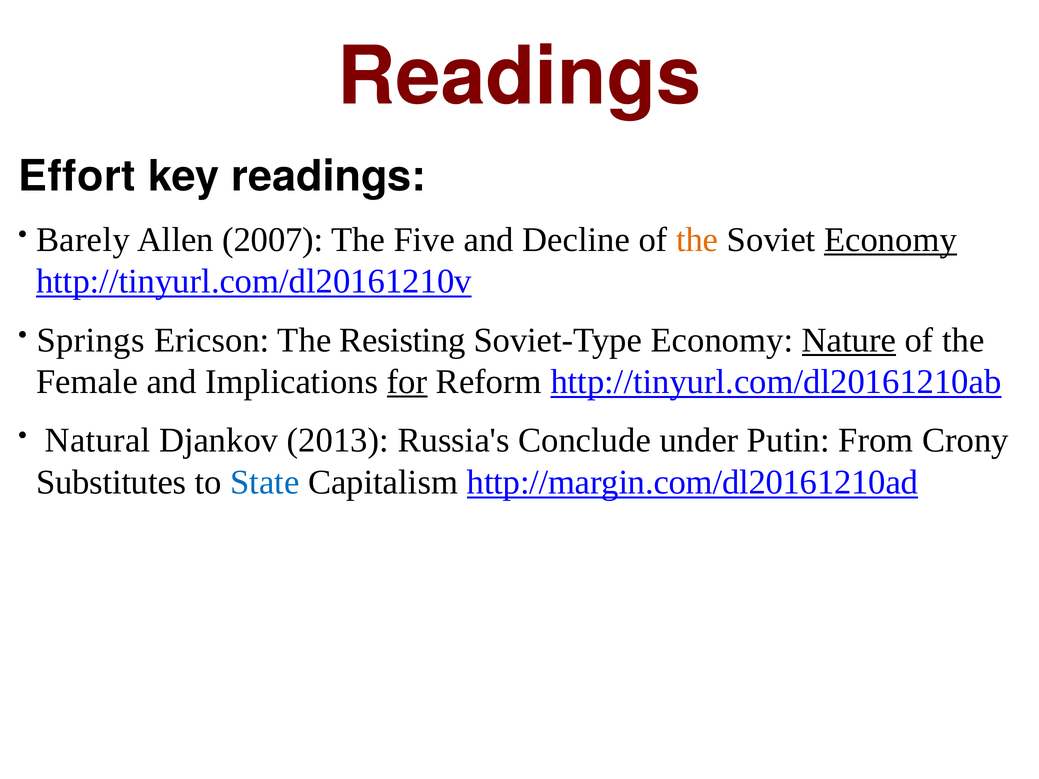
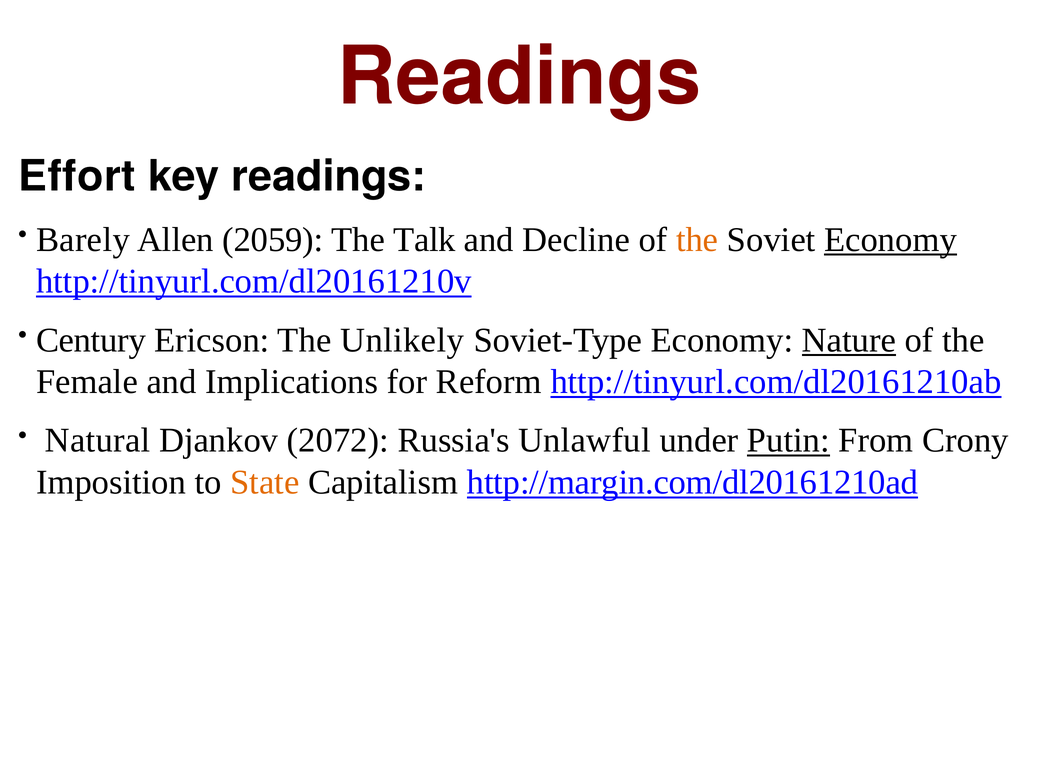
2007: 2007 -> 2059
Five: Five -> Talk
Springs: Springs -> Century
Resisting: Resisting -> Unlikely
for underline: present -> none
2013: 2013 -> 2072
Conclude: Conclude -> Unlawful
Putin underline: none -> present
Substitutes: Substitutes -> Imposition
State colour: blue -> orange
